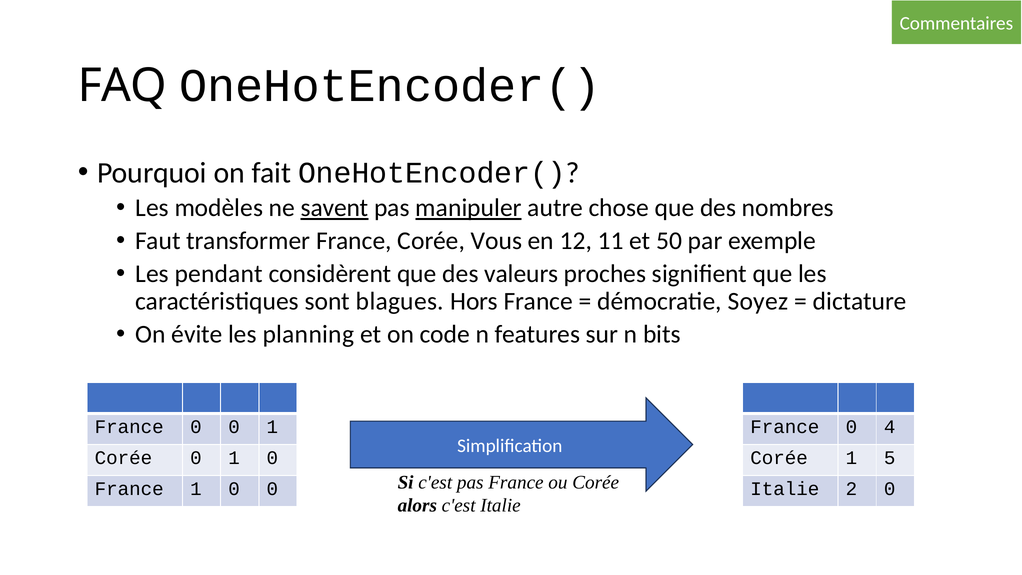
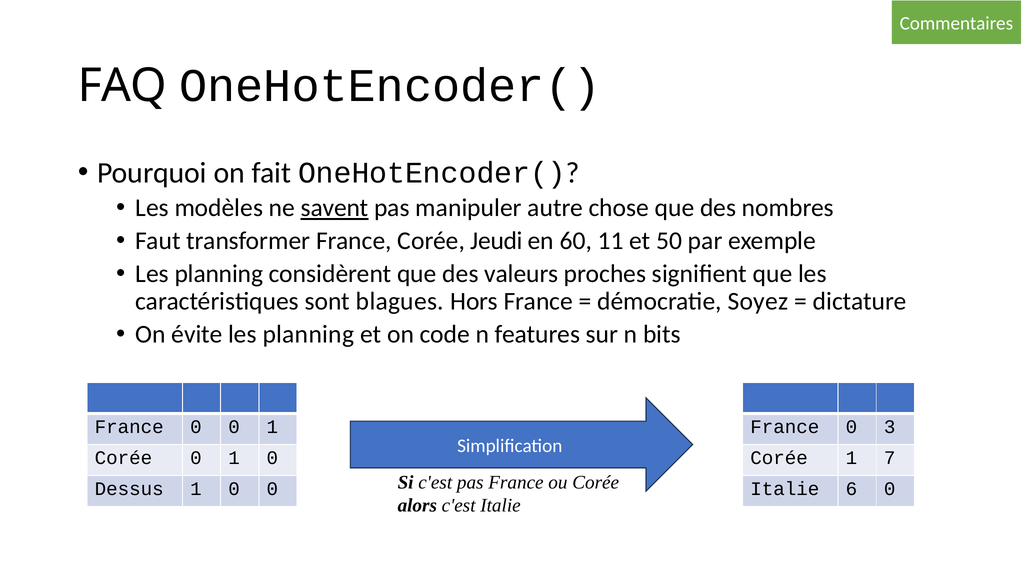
manipuler underline: present -> none
Vous: Vous -> Jeudi
12: 12 -> 60
pendant at (219, 274): pendant -> planning
4: 4 -> 3
5: 5 -> 7
France at (129, 489): France -> Dessus
2: 2 -> 6
